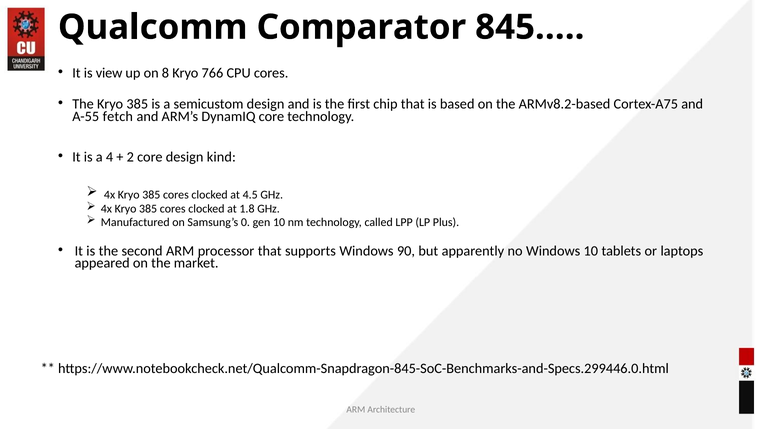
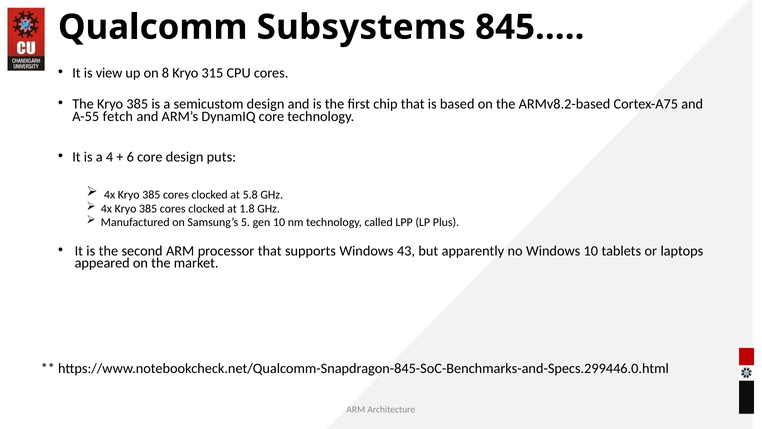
Comparator: Comparator -> Subsystems
766: 766 -> 315
2: 2 -> 6
kind: kind -> puts
4.5: 4.5 -> 5.8
0: 0 -> 5
90: 90 -> 43
